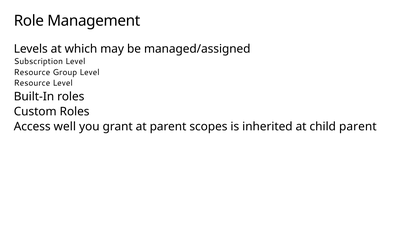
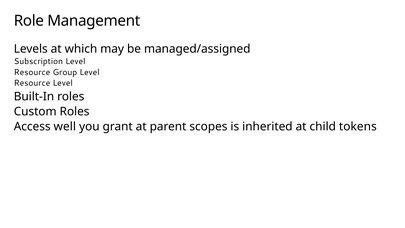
child parent: parent -> tokens
